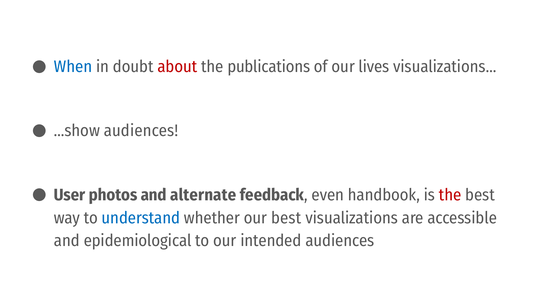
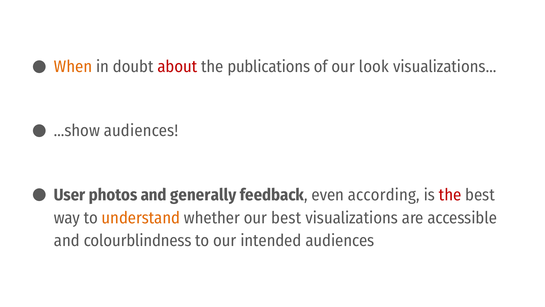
When colour: blue -> orange
lives: lives -> look
alternate: alternate -> generally
handbook: handbook -> according
understand colour: blue -> orange
epidemiological: epidemiological -> colourblindness
